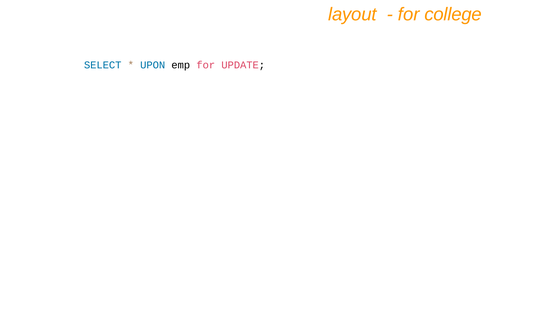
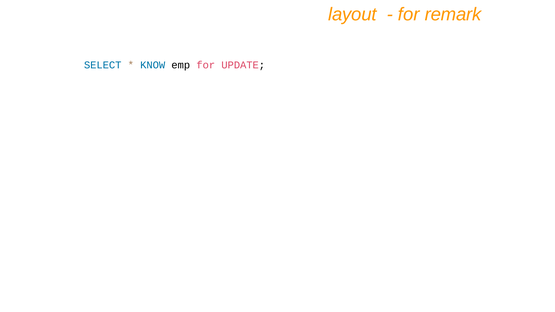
college: college -> remark
UPON: UPON -> KNOW
